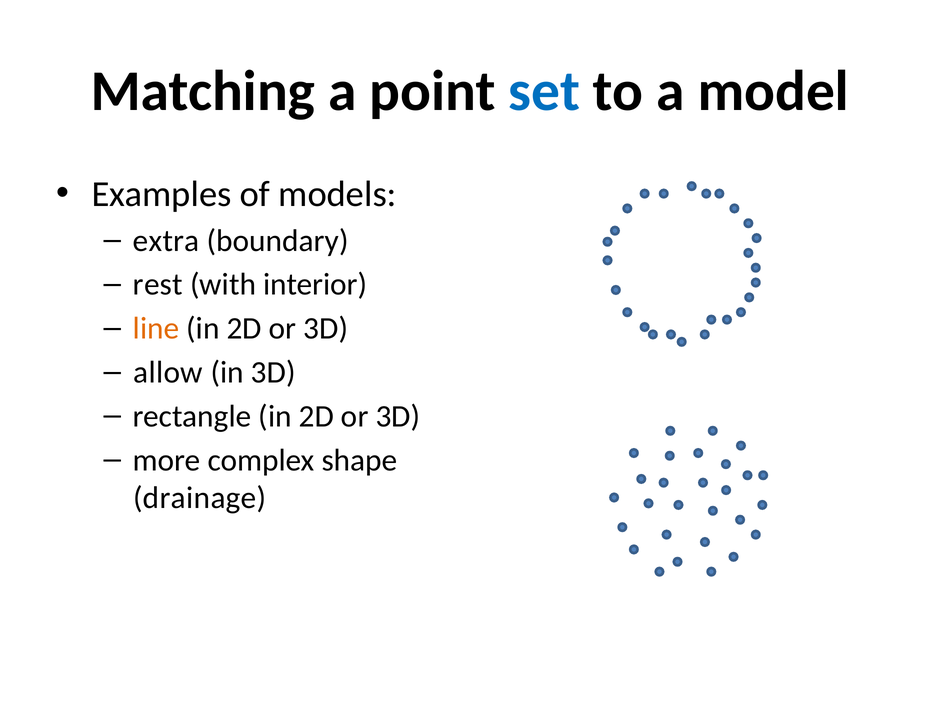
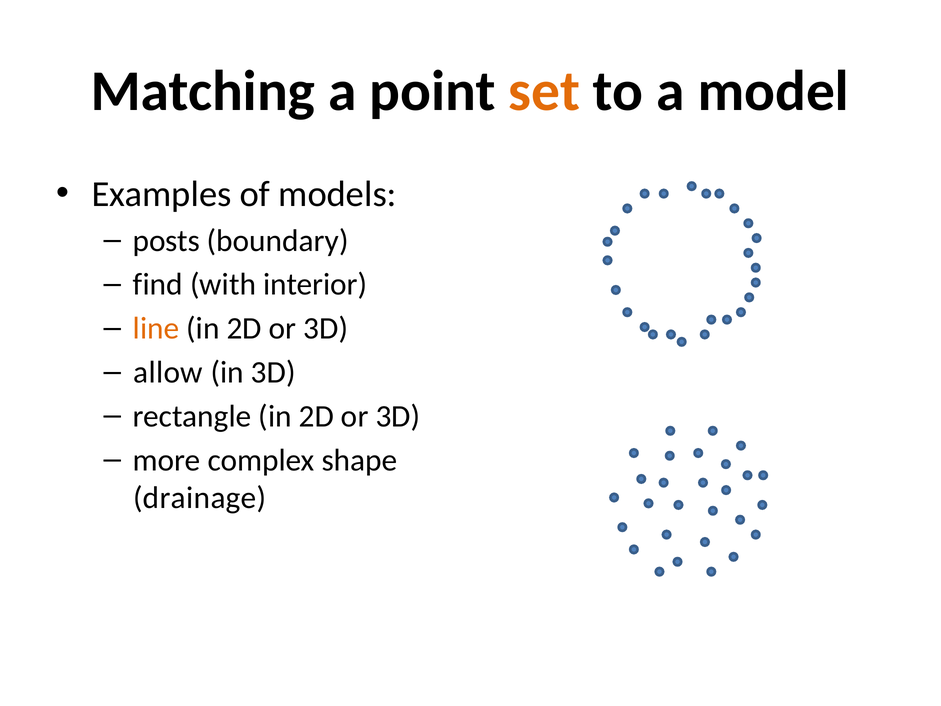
set colour: blue -> orange
extra: extra -> posts
rest: rest -> find
